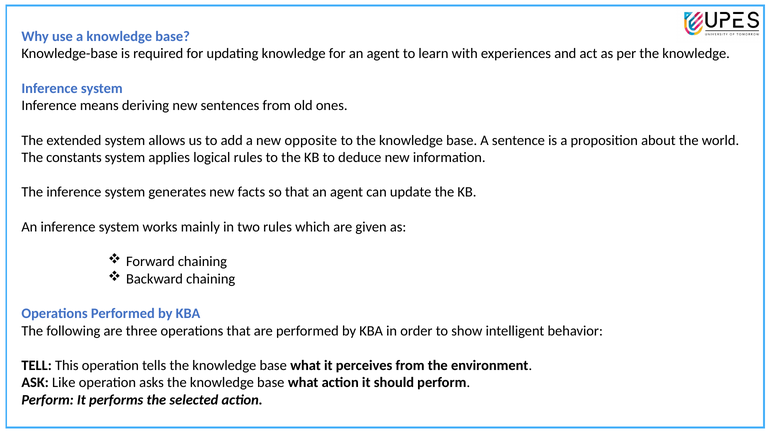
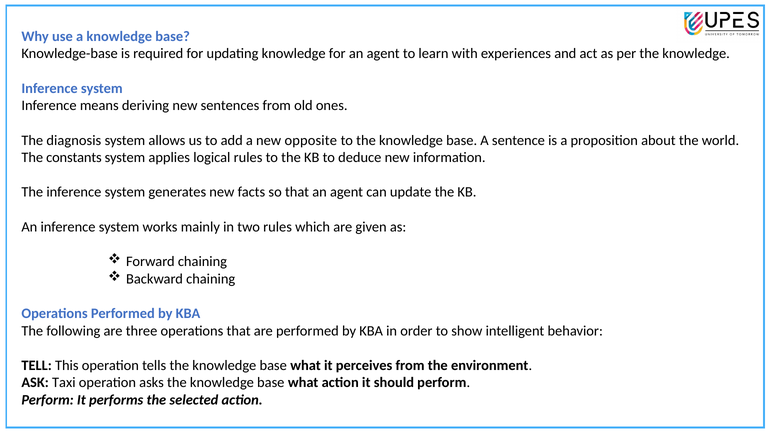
extended: extended -> diagnosis
Like: Like -> Taxi
